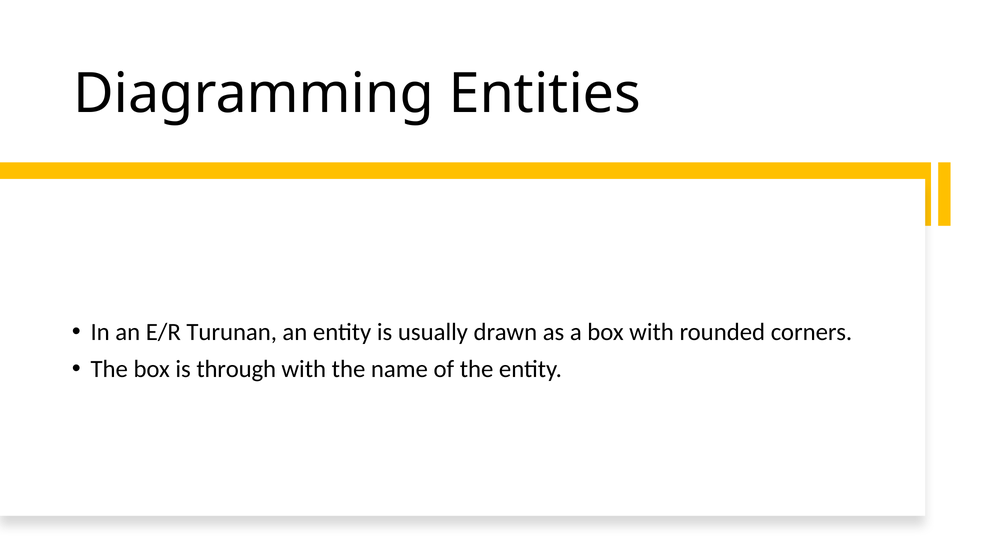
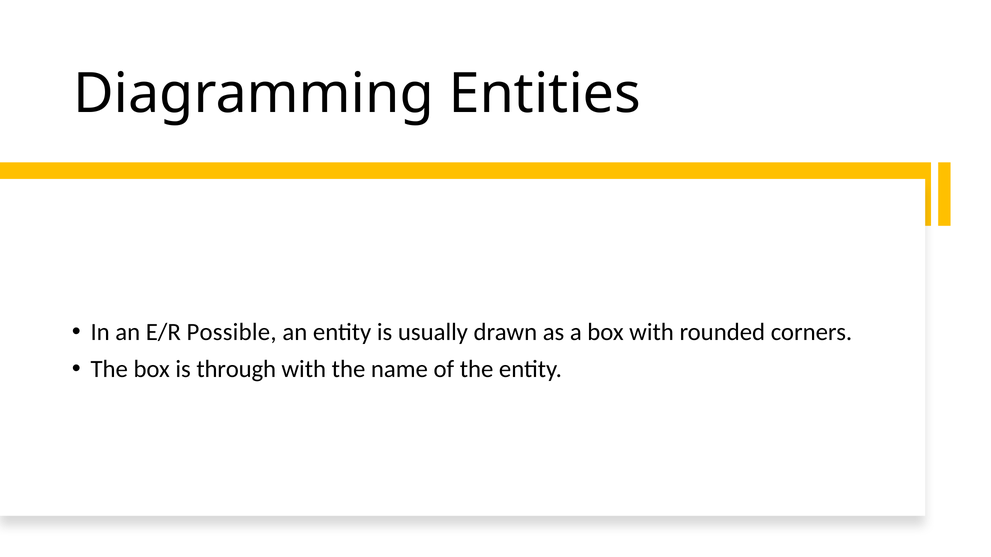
Turunan: Turunan -> Possible
